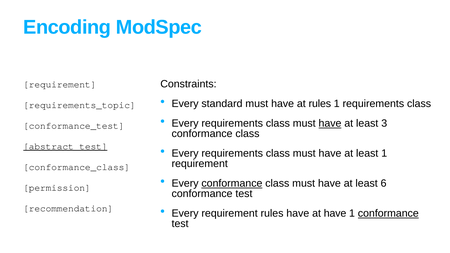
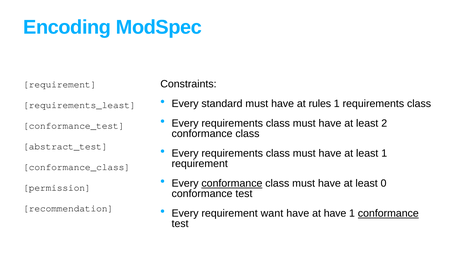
requirements_topic: requirements_topic -> requirements_least
have at (330, 124) underline: present -> none
3: 3 -> 2
abstract_test underline: present -> none
6: 6 -> 0
requirement rules: rules -> want
